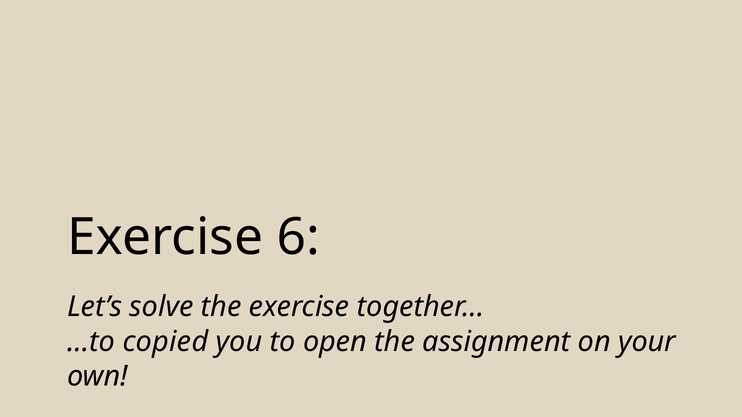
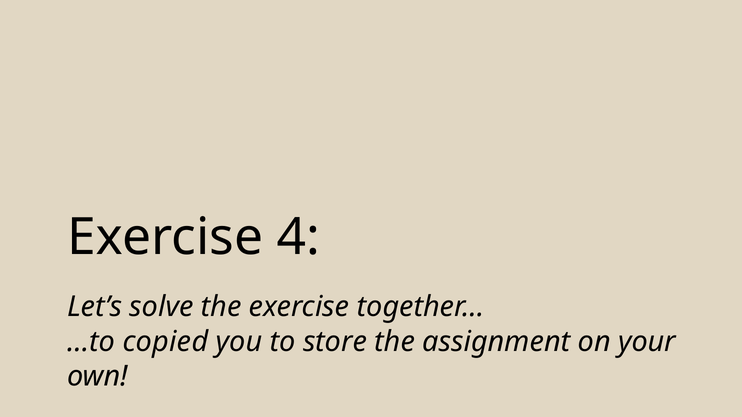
6: 6 -> 4
open: open -> store
